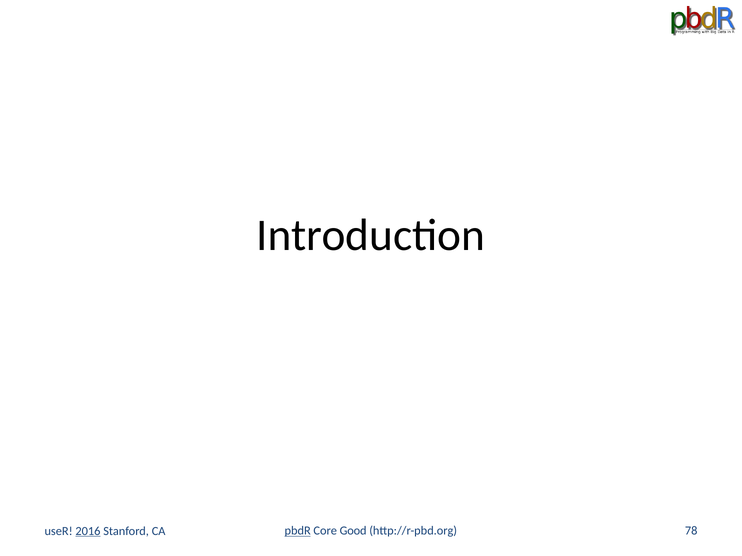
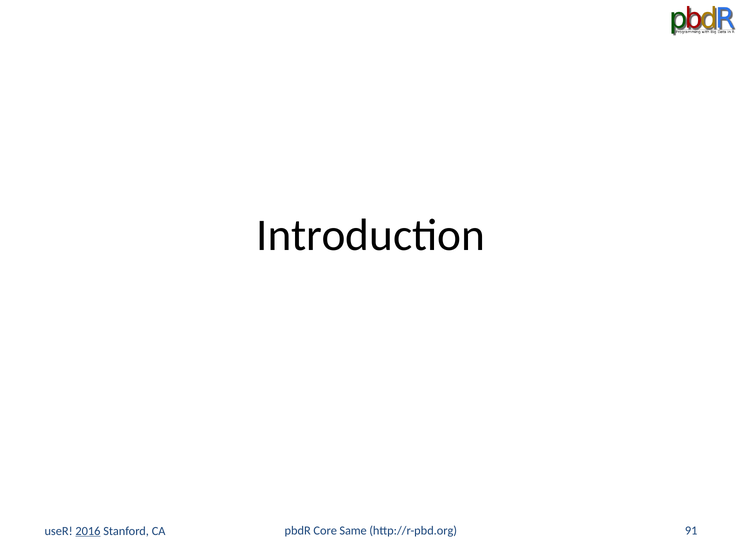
pbdR underline: present -> none
Good: Good -> Same
78: 78 -> 91
